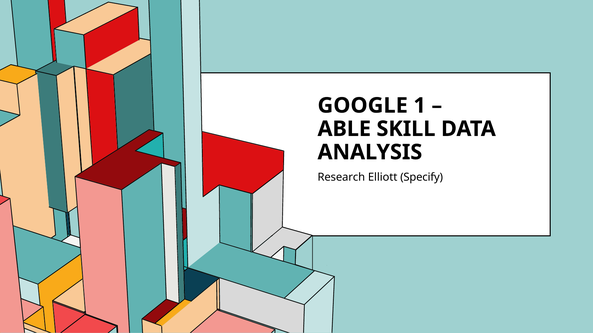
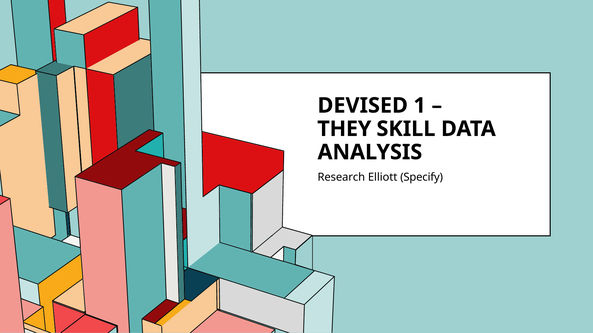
GOOGLE: GOOGLE -> DEVISED
ABLE: ABLE -> THEY
